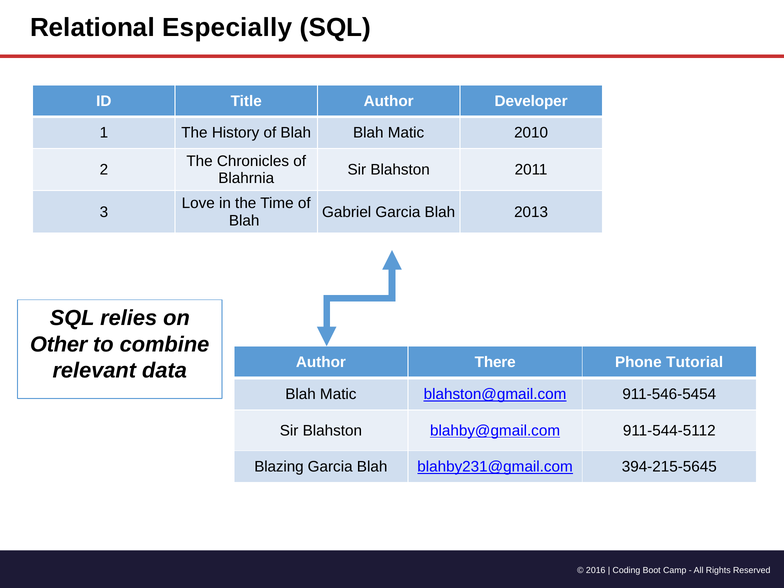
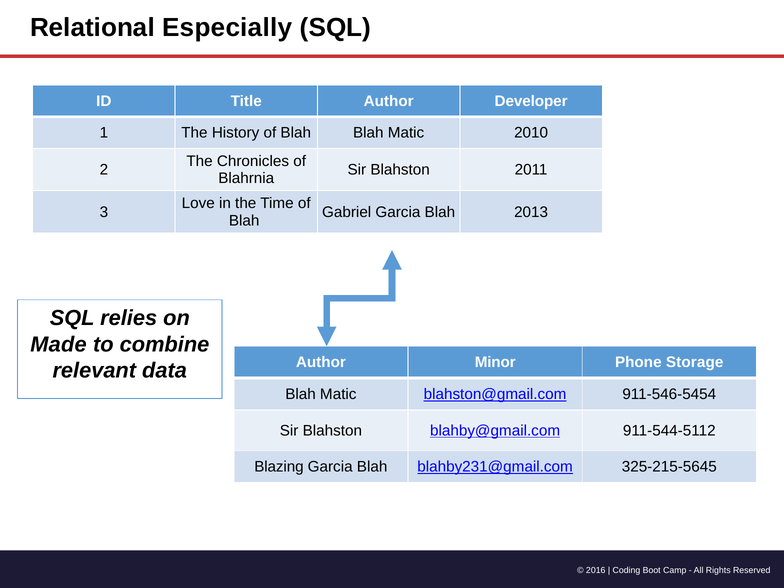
Other: Other -> Made
There: There -> Minor
Tutorial: Tutorial -> Storage
394-215-5645: 394-215-5645 -> 325-215-5645
